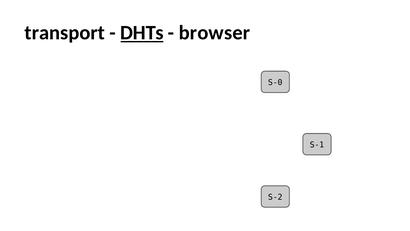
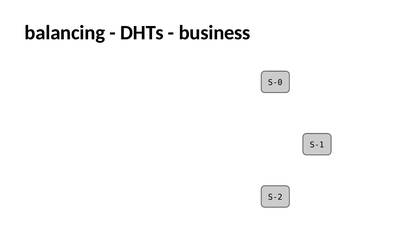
transport: transport -> balancing
DHTs underline: present -> none
browser: browser -> business
